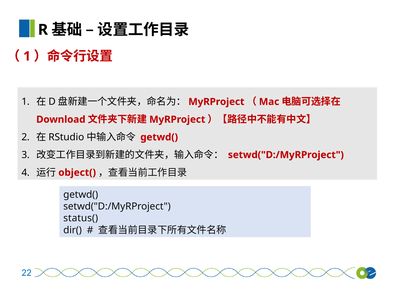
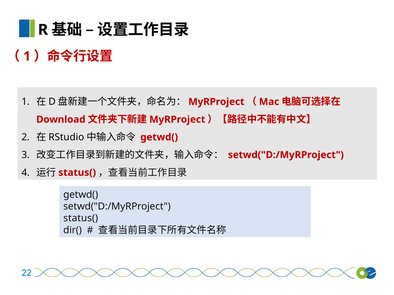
object( at (77, 173): object( -> status(
